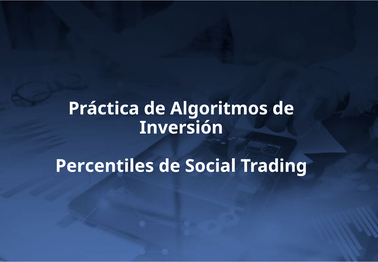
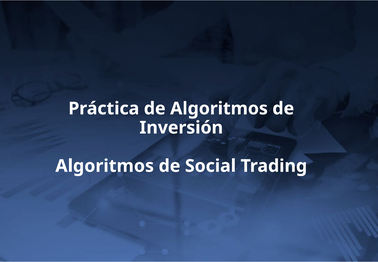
Percentiles at (105, 166): Percentiles -> Algoritmos
